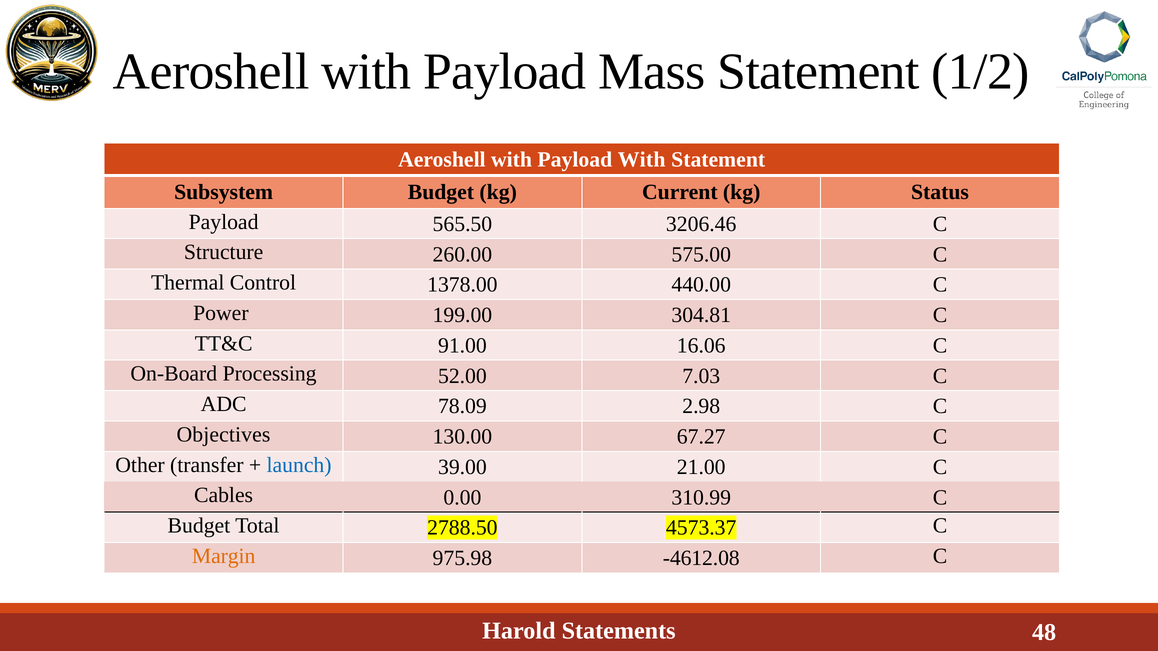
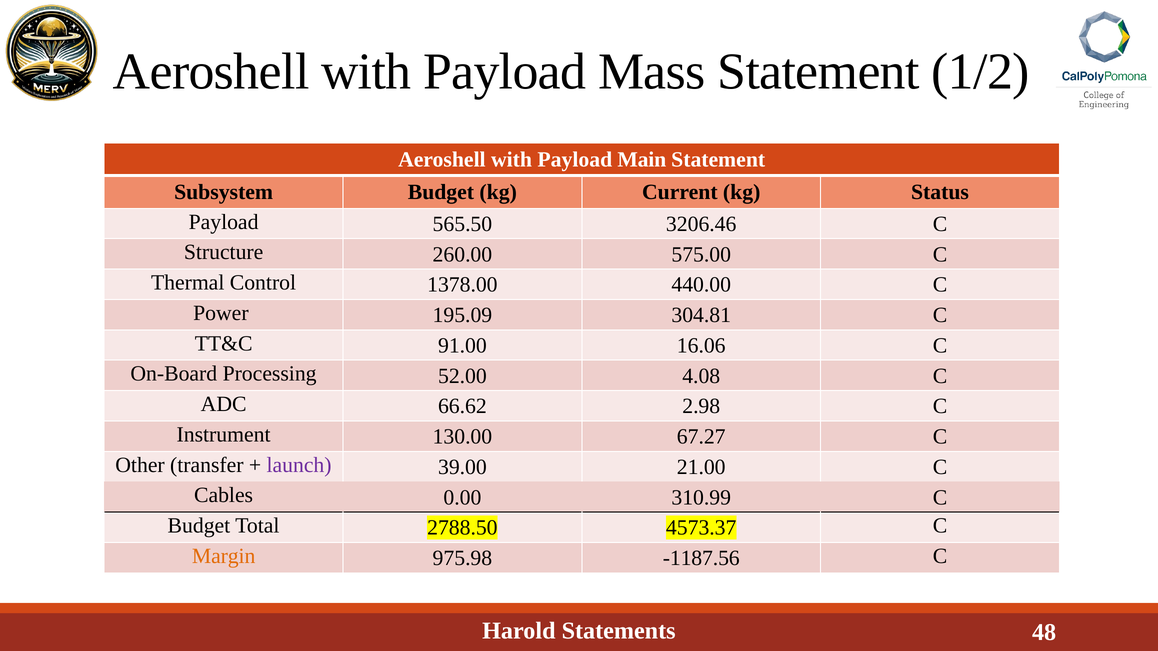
Payload With: With -> Main
199.00: 199.00 -> 195.09
7.03: 7.03 -> 4.08
78.09: 78.09 -> 66.62
Objectives: Objectives -> Instrument
launch colour: blue -> purple
-4612.08: -4612.08 -> -1187.56
